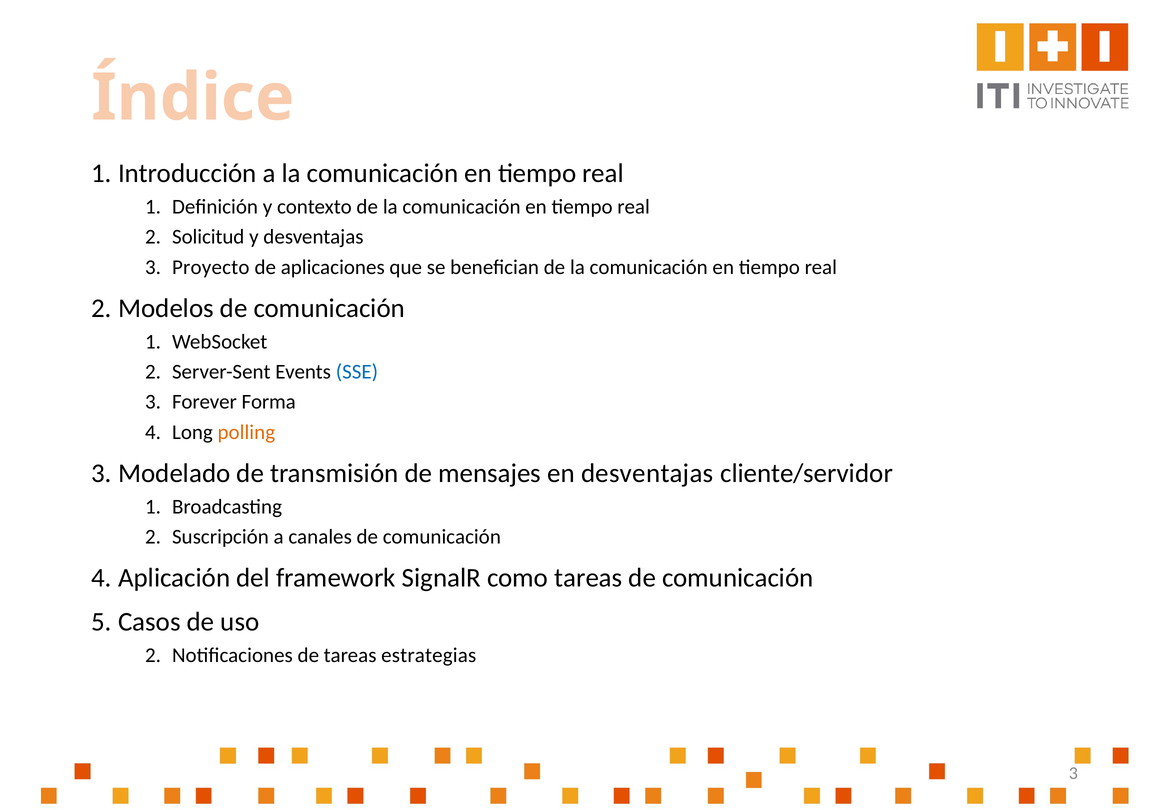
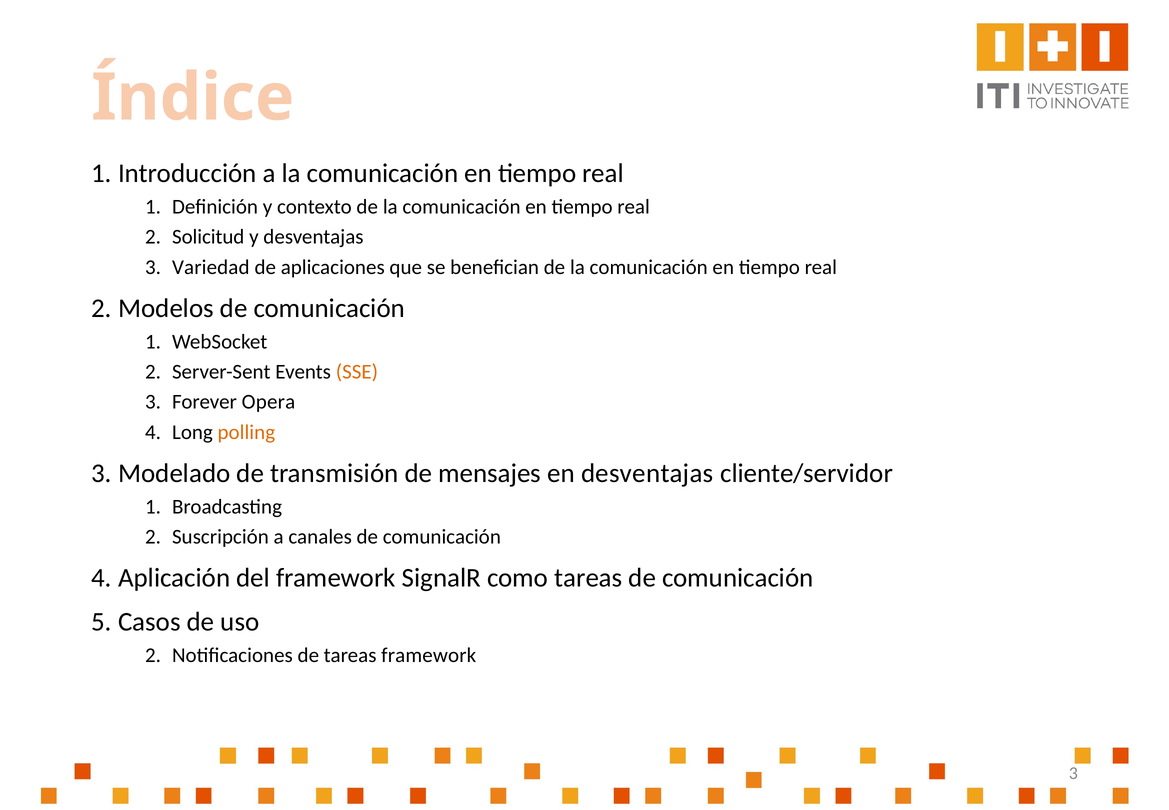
Proyecto: Proyecto -> Variedad
SSE colour: blue -> orange
Forma: Forma -> Opera
tareas estrategias: estrategias -> framework
